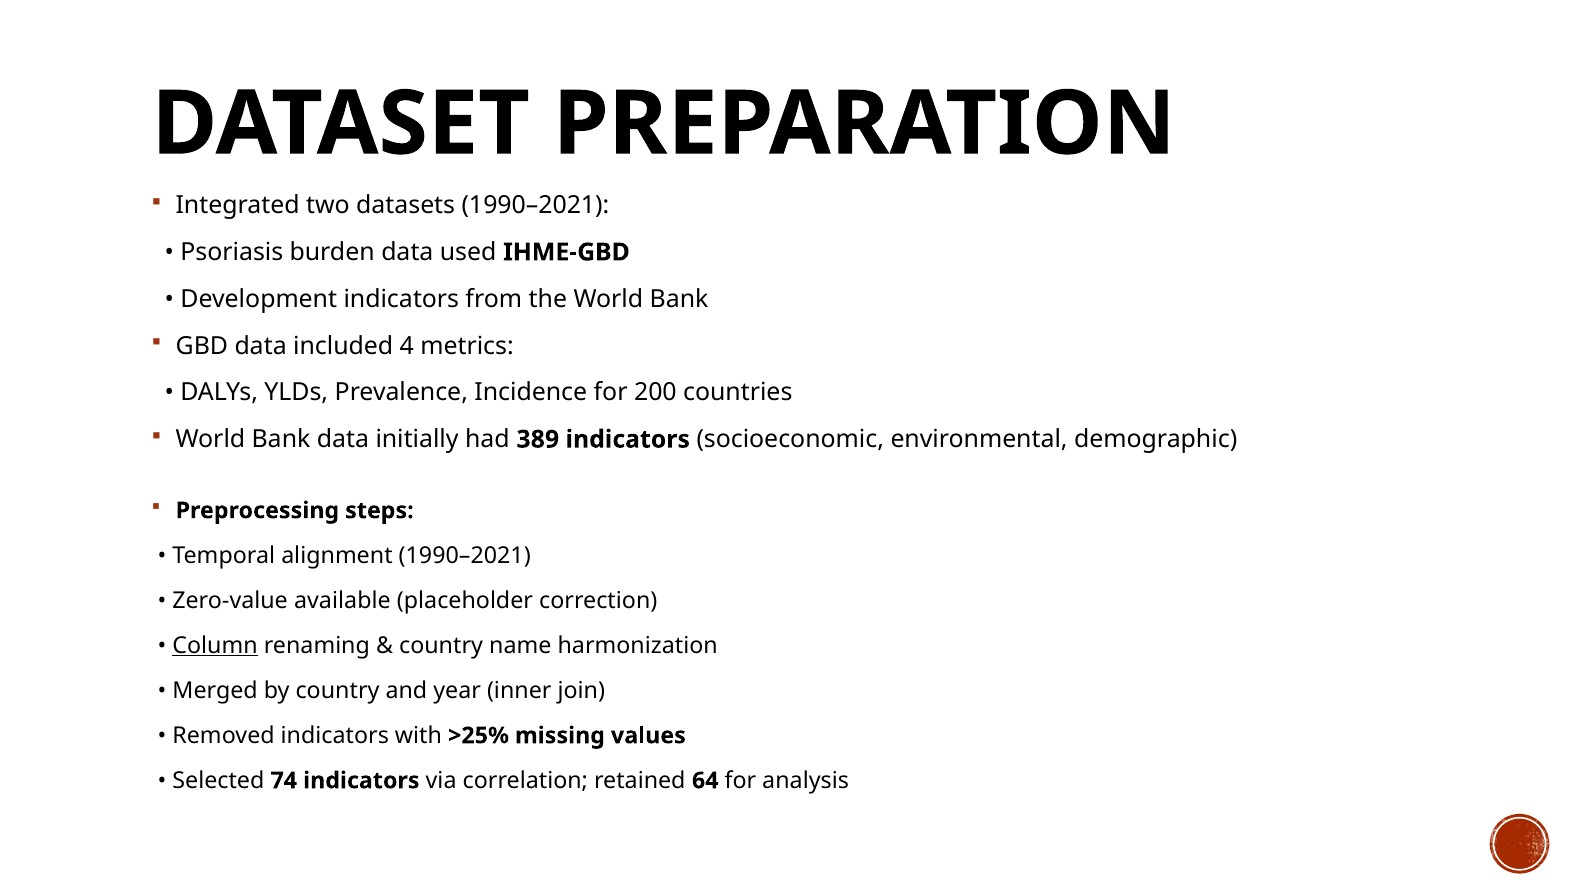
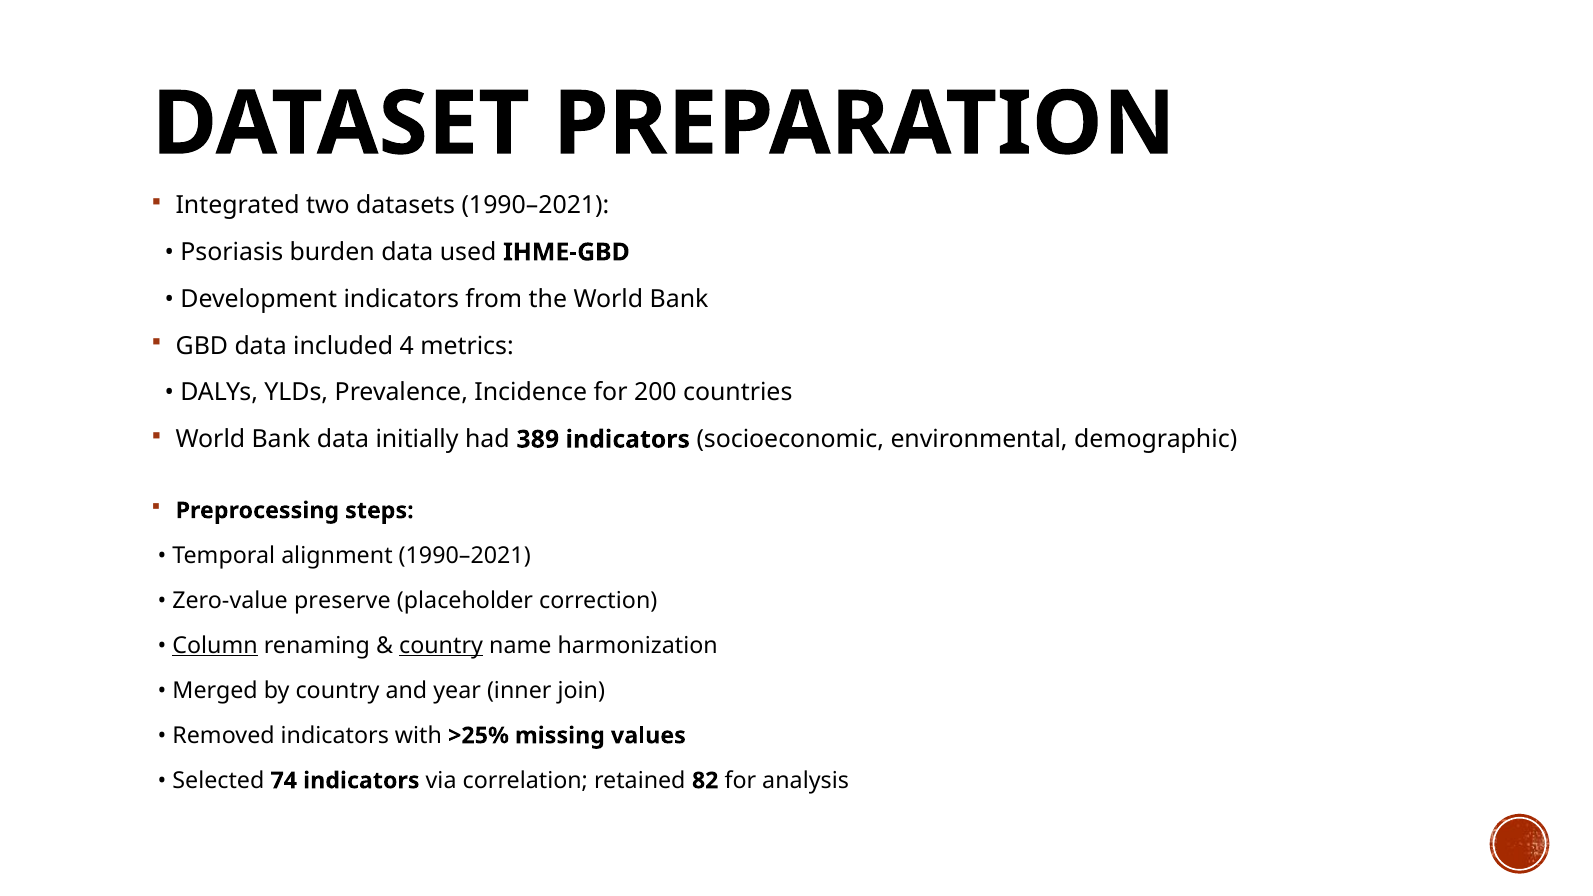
available: available -> preserve
country at (441, 646) underline: none -> present
64: 64 -> 82
